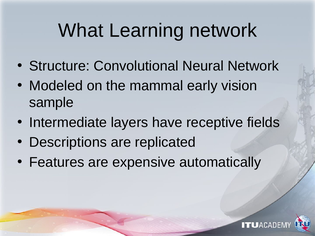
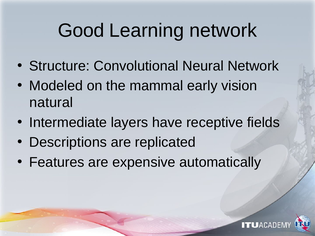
What: What -> Good
sample: sample -> natural
